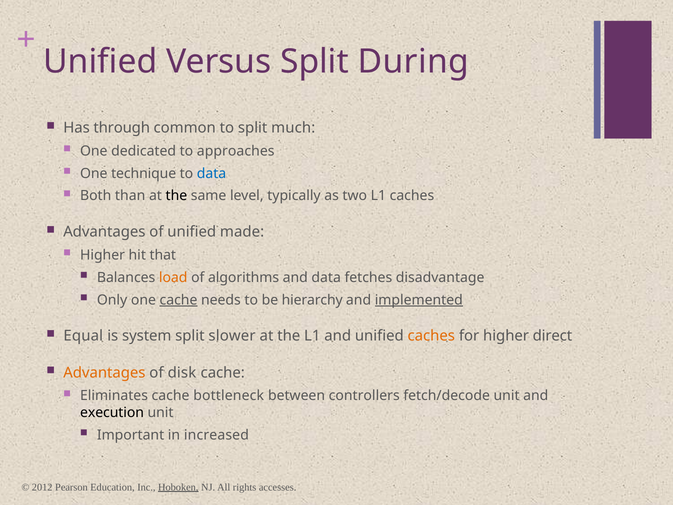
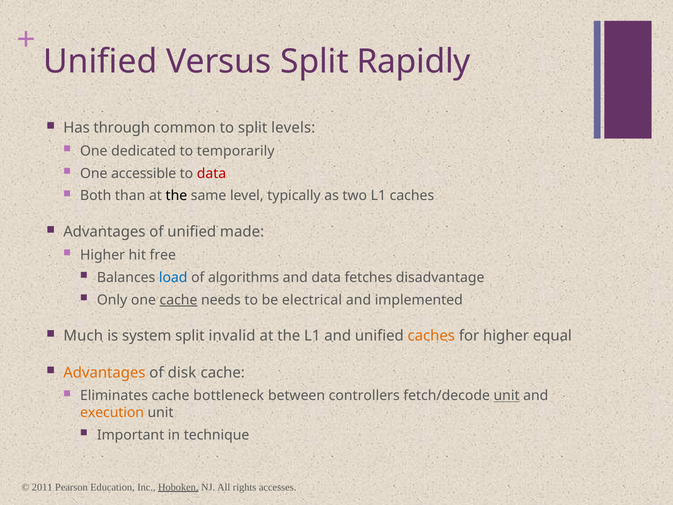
During: During -> Rapidly
much: much -> levels
approaches: approaches -> temporarily
technique: technique -> accessible
data at (212, 173) colour: blue -> red
that: that -> free
load colour: orange -> blue
hierarchy: hierarchy -> electrical
implemented underline: present -> none
Equal: Equal -> Much
slower: slower -> invalid
direct: direct -> equal
unit at (507, 395) underline: none -> present
execution colour: black -> orange
increased: increased -> technique
2012: 2012 -> 2011
